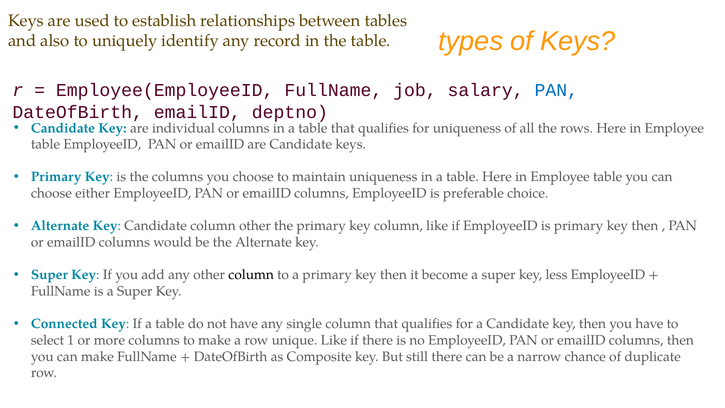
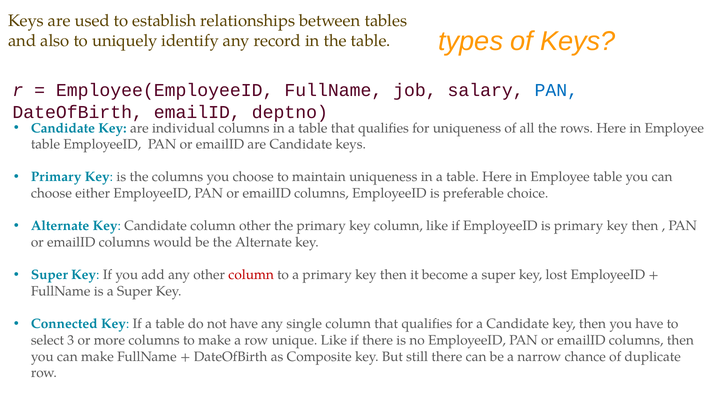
column at (251, 275) colour: black -> red
less: less -> lost
1: 1 -> 3
